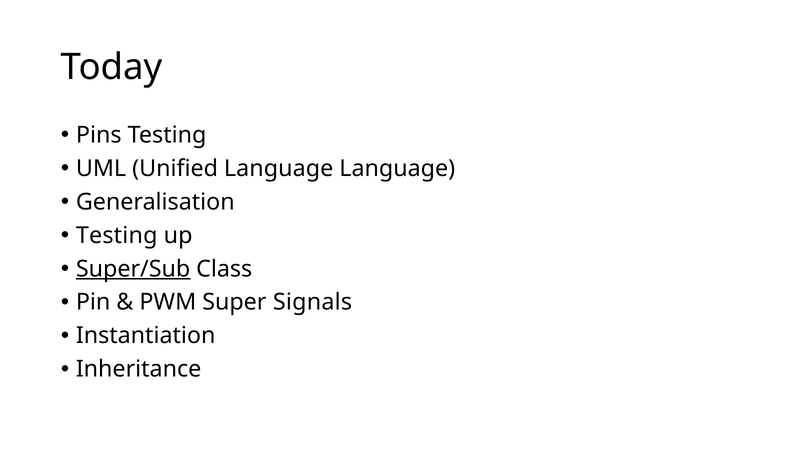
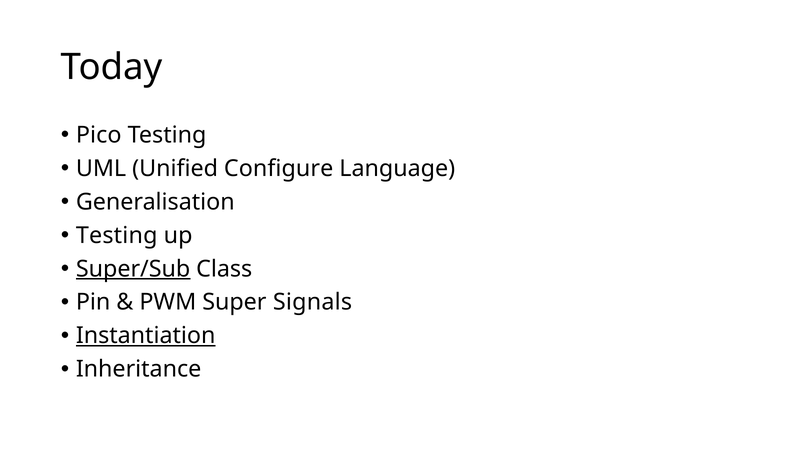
Pins: Pins -> Pico
Unified Language: Language -> Configure
Instantiation underline: none -> present
